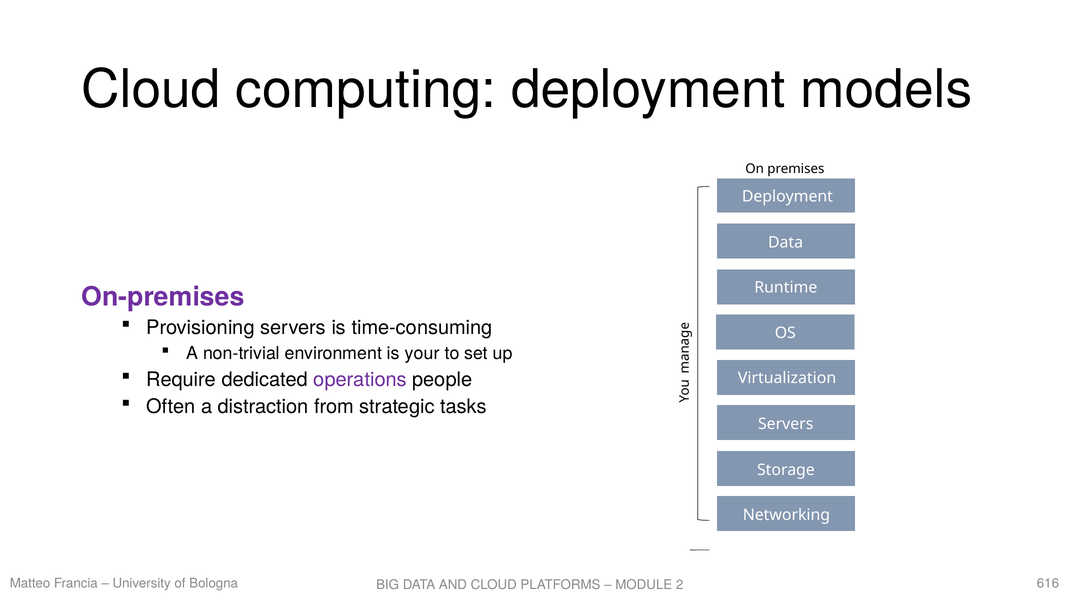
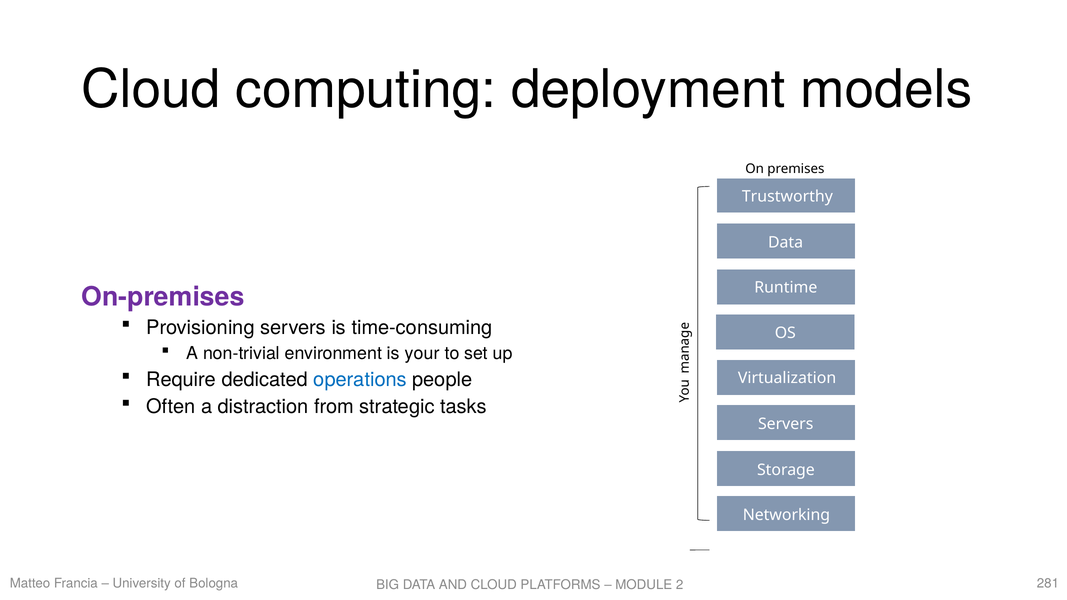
Deployment at (787, 197): Deployment -> Trustworthy
operations colour: purple -> blue
616: 616 -> 281
